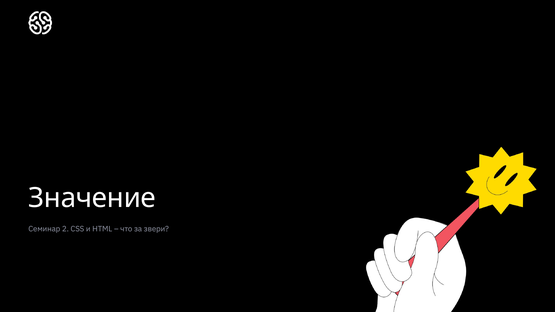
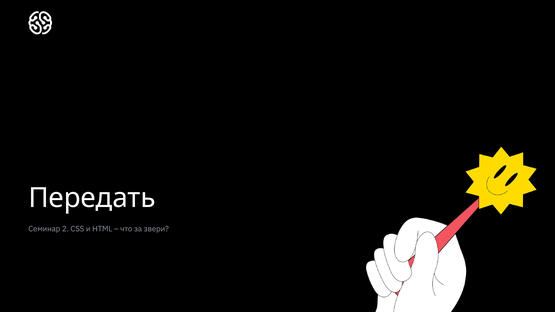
Значение: Значение -> Передать
